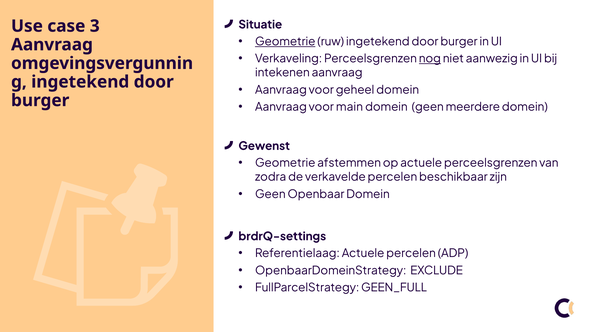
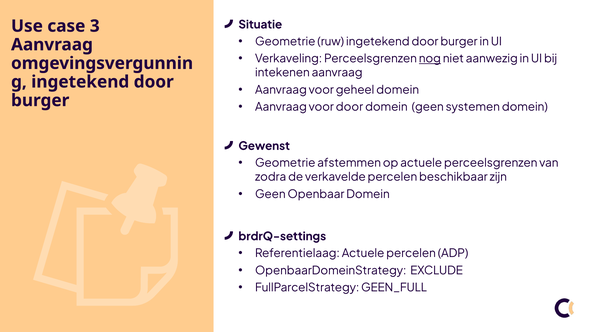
Geometrie at (285, 42) underline: present -> none
voor main: main -> door
meerdere: meerdere -> systemen
